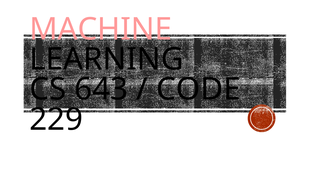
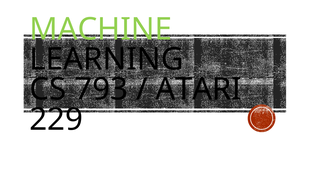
MACHINE colour: pink -> light green
643: 643 -> 793
CODE: CODE -> ATARI
